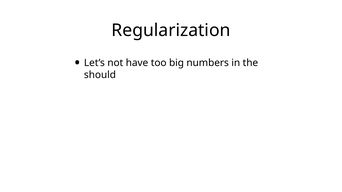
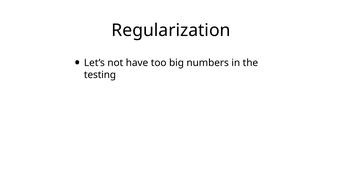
should: should -> testing
